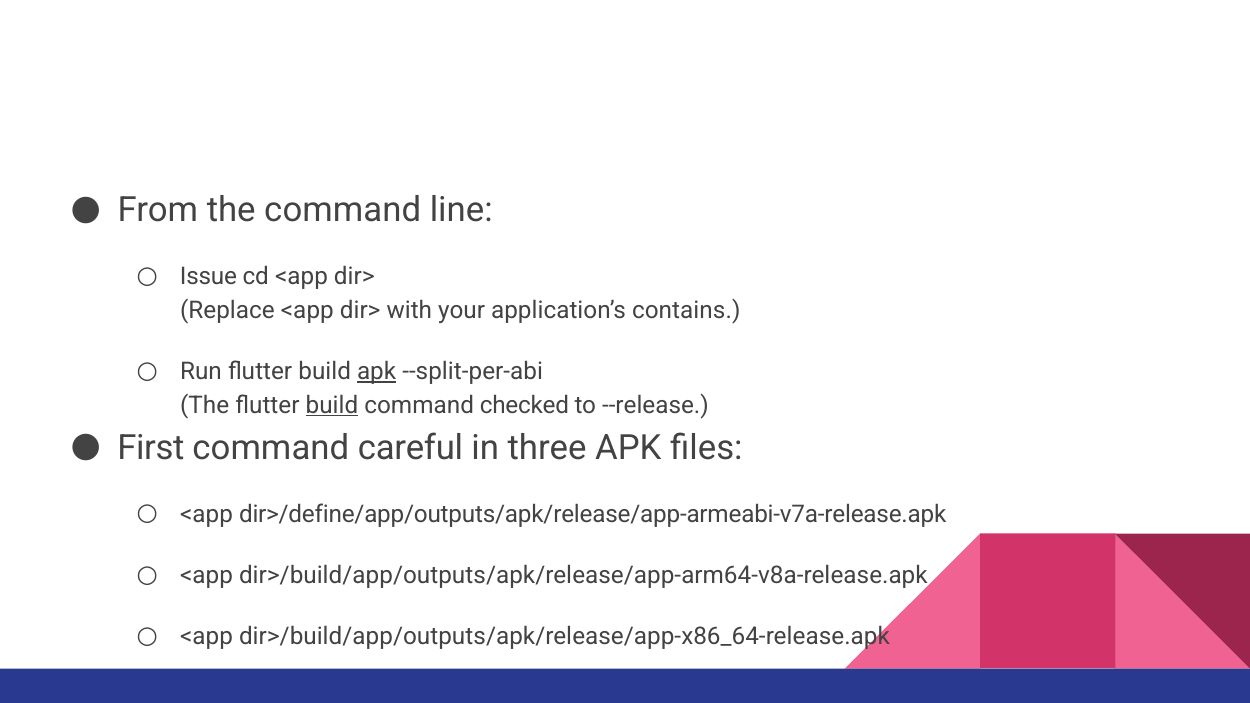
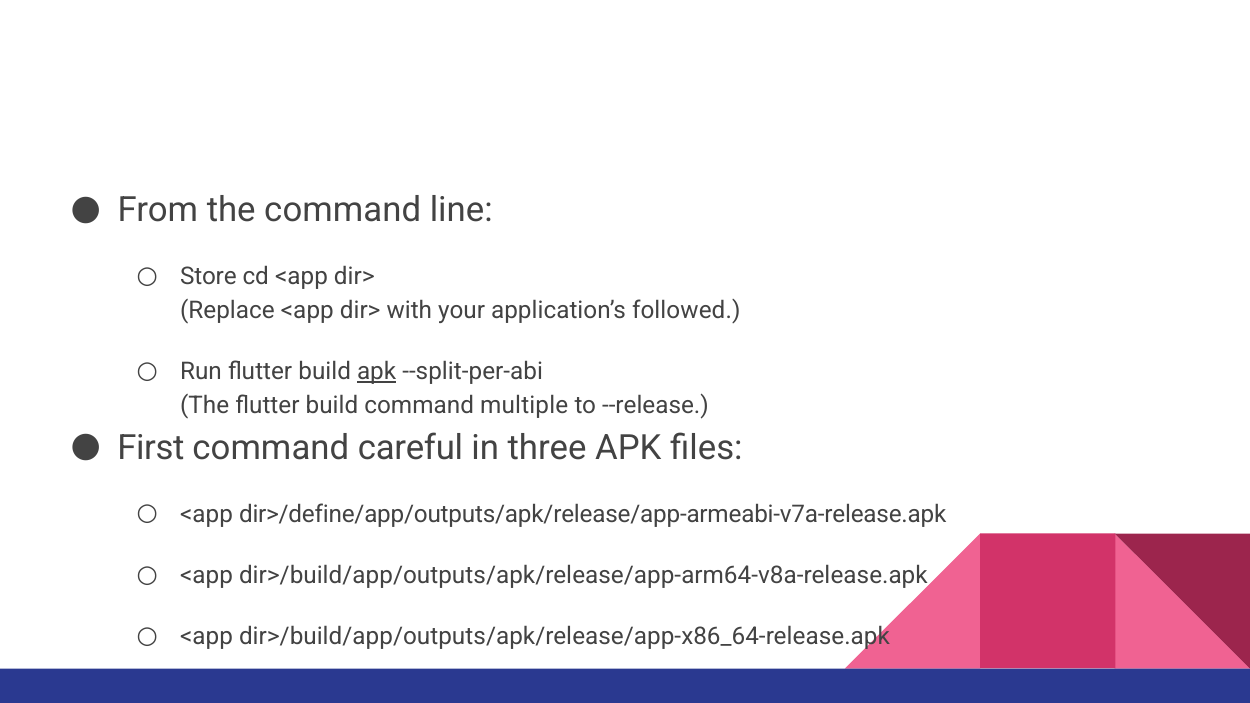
Issue: Issue -> Store
contains: contains -> followed
build at (332, 405) underline: present -> none
checked: checked -> multiple
